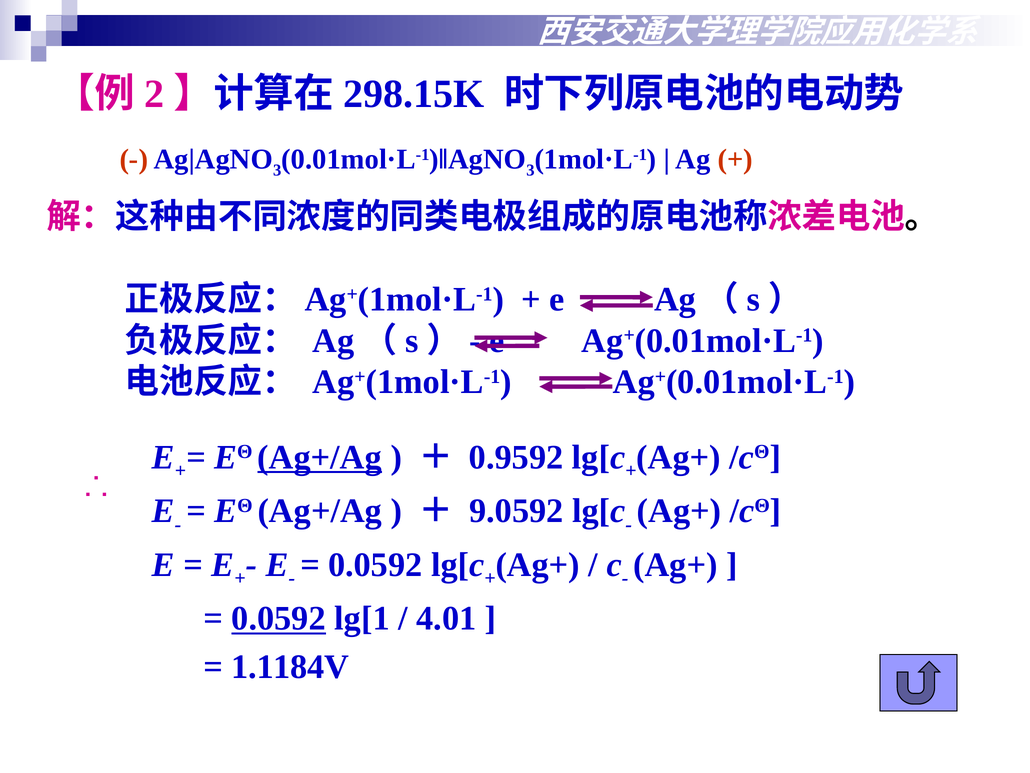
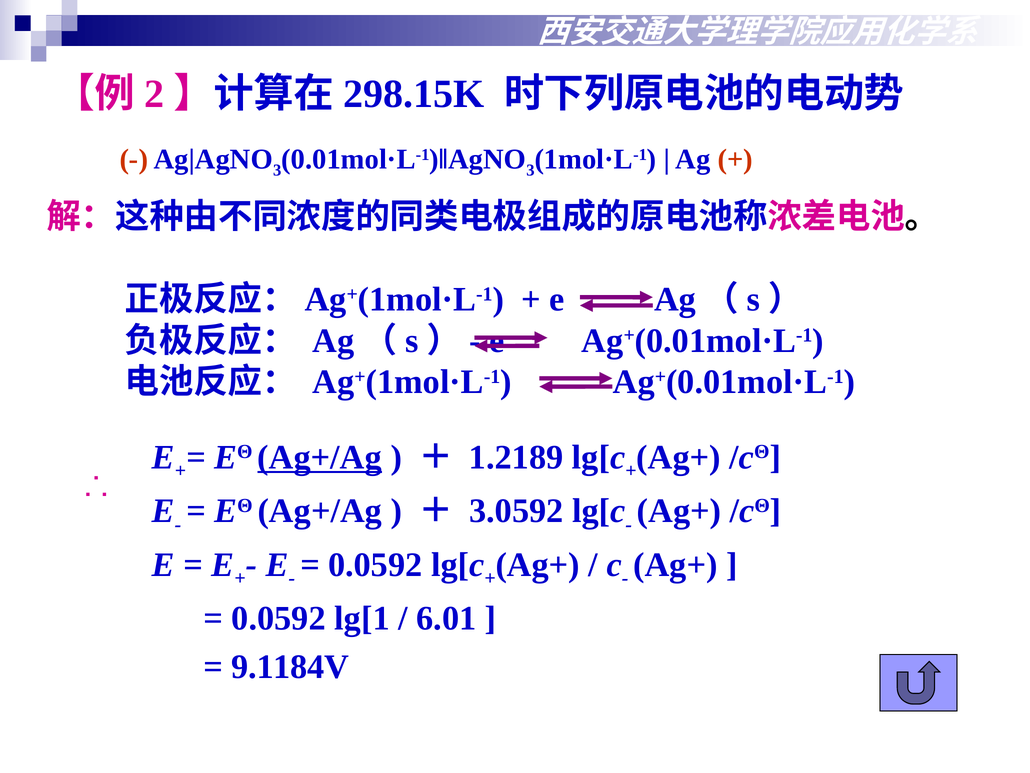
0.9592: 0.9592 -> 1.2189
9.0592: 9.0592 -> 3.0592
0.0592 at (279, 618) underline: present -> none
4.01: 4.01 -> 6.01
1.1184V: 1.1184V -> 9.1184V
